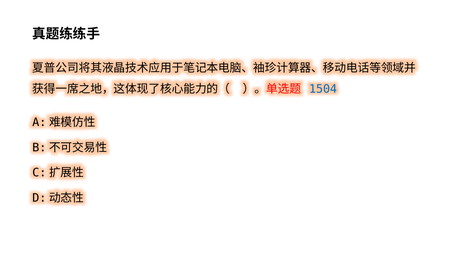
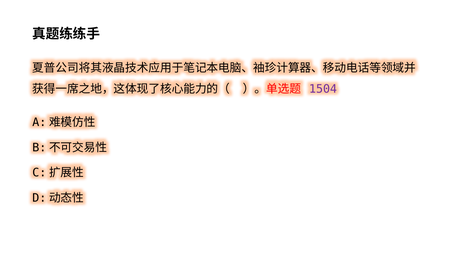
1504 colour: blue -> purple
